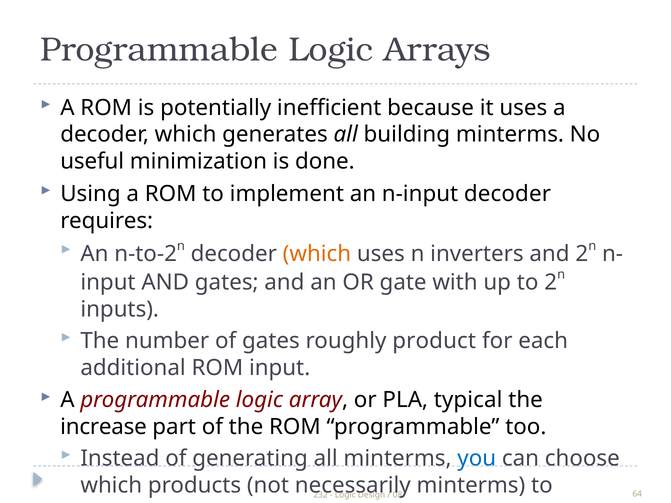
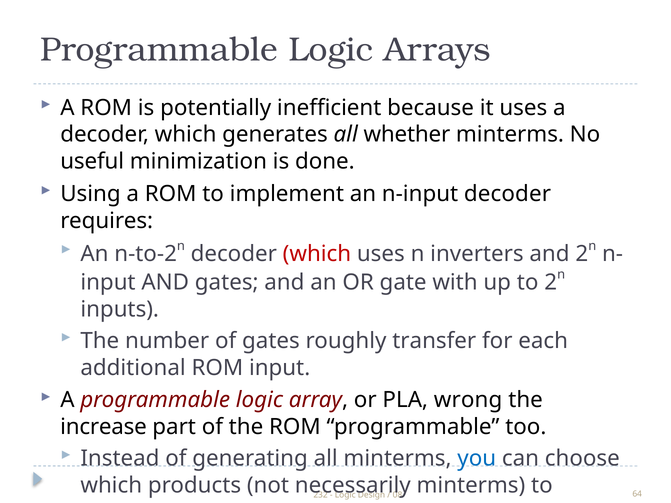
building: building -> whether
which at (317, 254) colour: orange -> red
product: product -> transfer
typical: typical -> wrong
